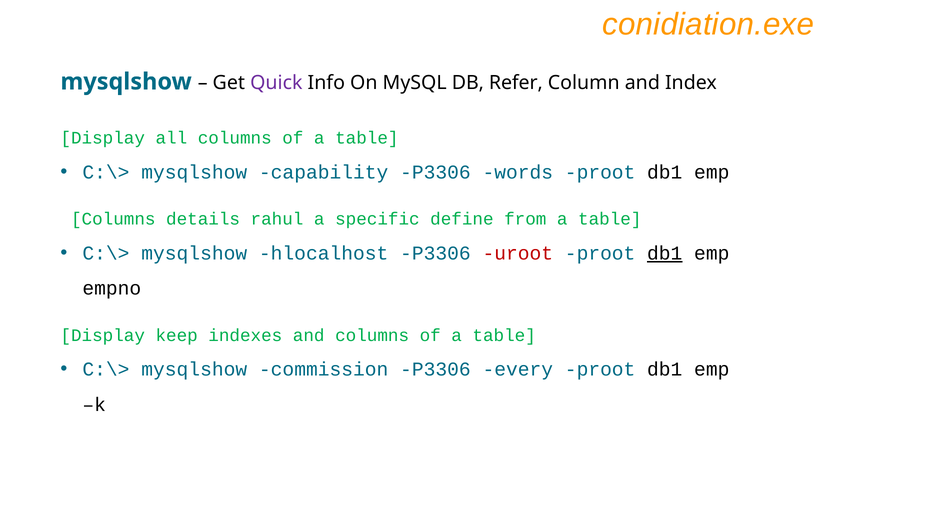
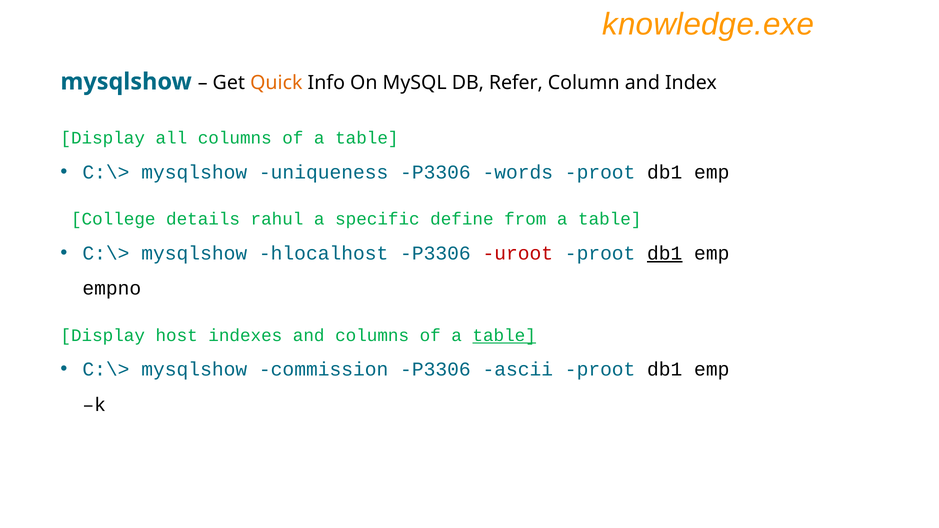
conidiation.exe: conidiation.exe -> knowledge.exe
Quick colour: purple -> orange
capability: capability -> uniqueness
Columns at (113, 219): Columns -> College
keep: keep -> host
table at (504, 335) underline: none -> present
every: every -> ascii
